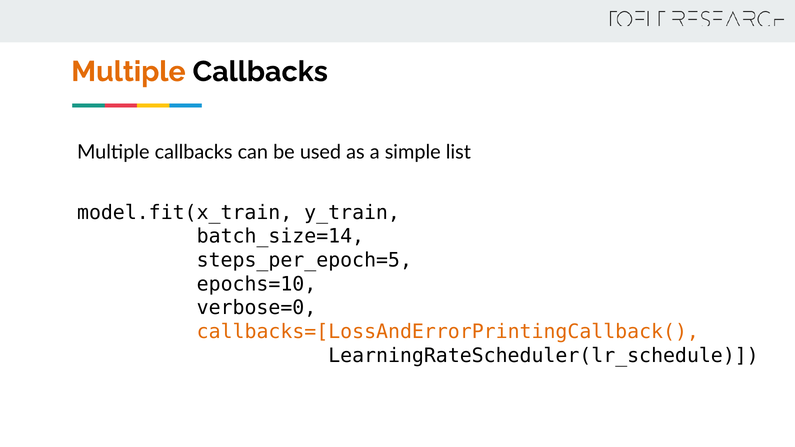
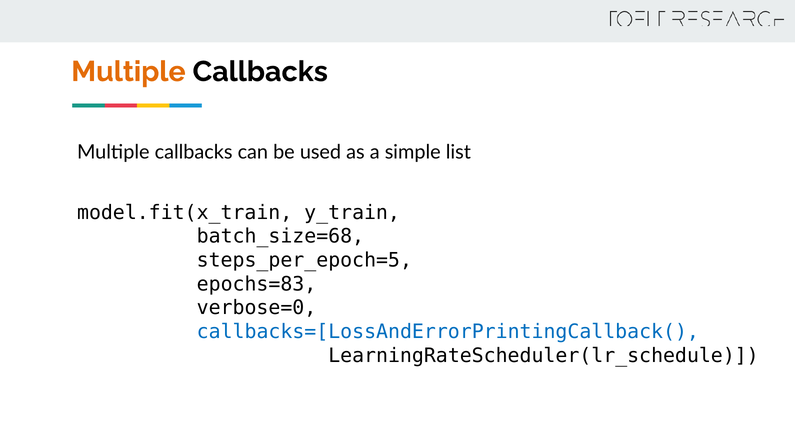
batch_size=14: batch_size=14 -> batch_size=68
epochs=10: epochs=10 -> epochs=83
callbacks=[LossAndErrorPrintingCallback( colour: orange -> blue
